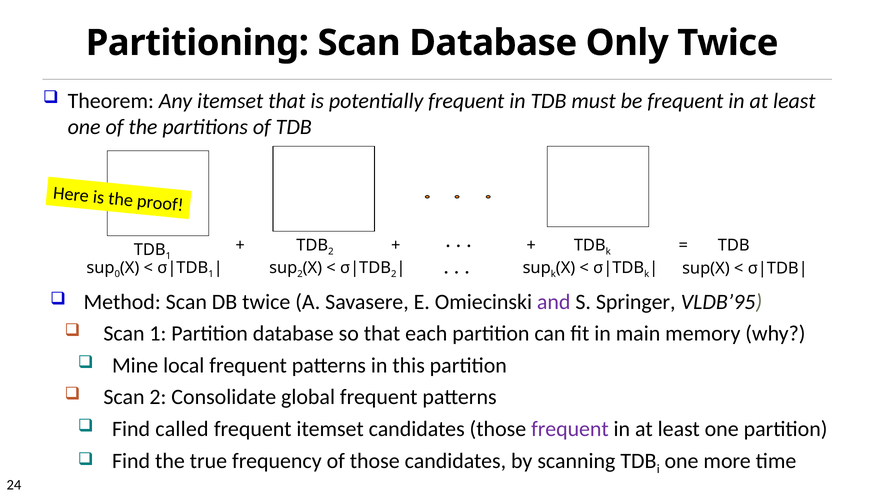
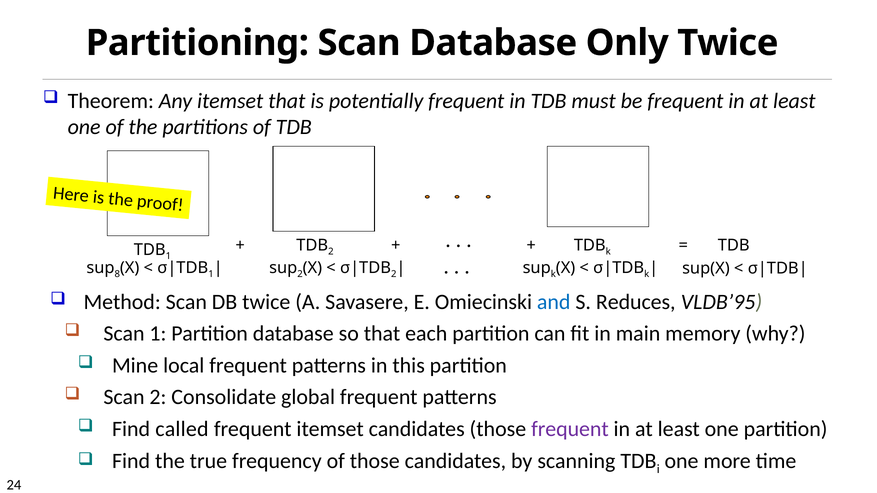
0: 0 -> 8
and colour: purple -> blue
Springer: Springer -> Reduces
